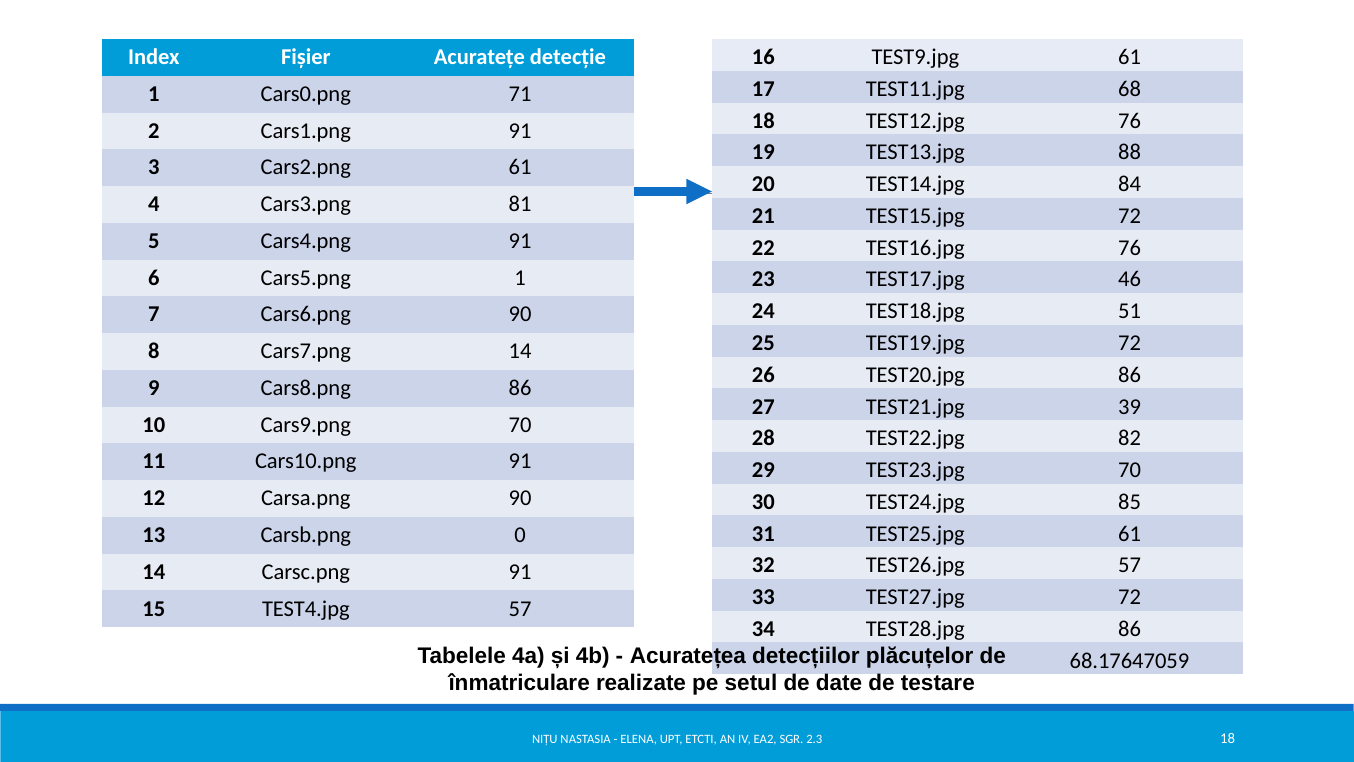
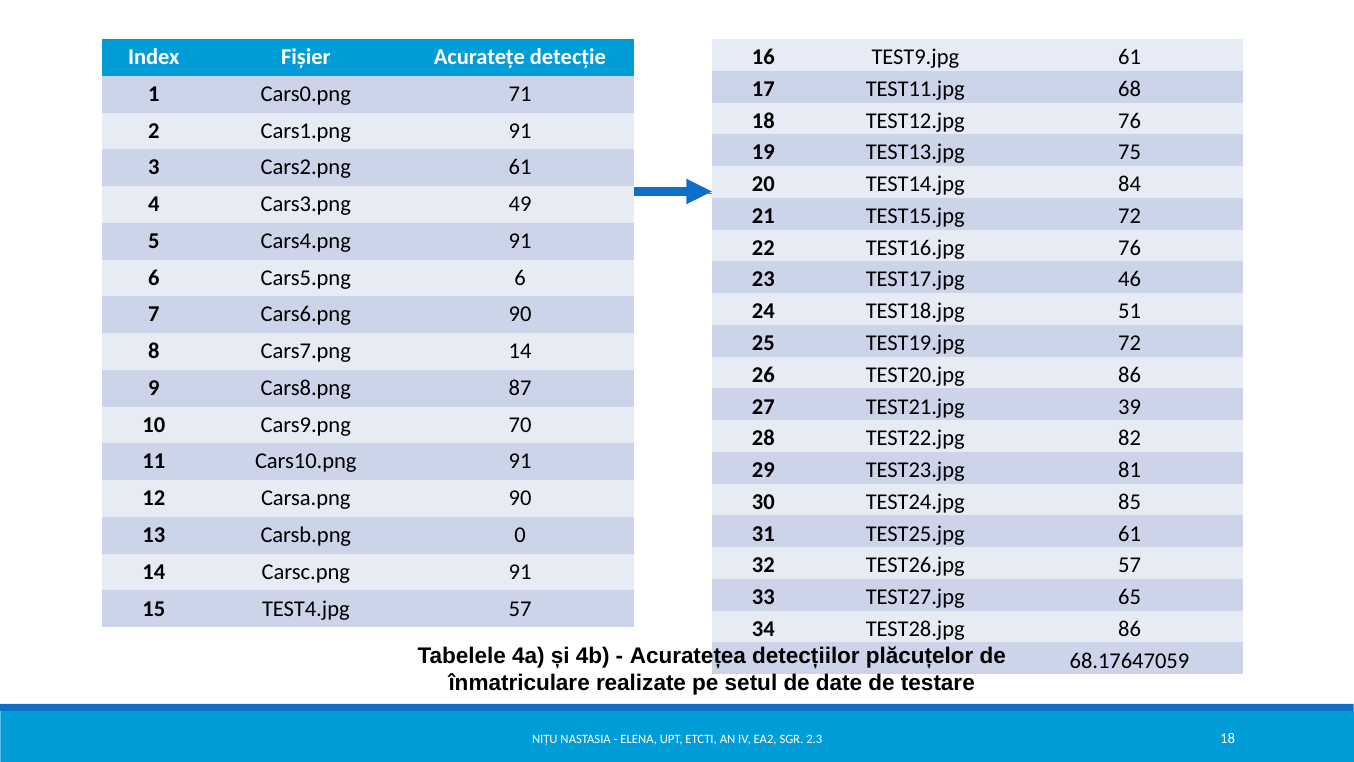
88: 88 -> 75
81: 81 -> 49
Cars5.png 1: 1 -> 6
Cars8.png 86: 86 -> 87
TEST23.jpg 70: 70 -> 81
TEST27.jpg 72: 72 -> 65
